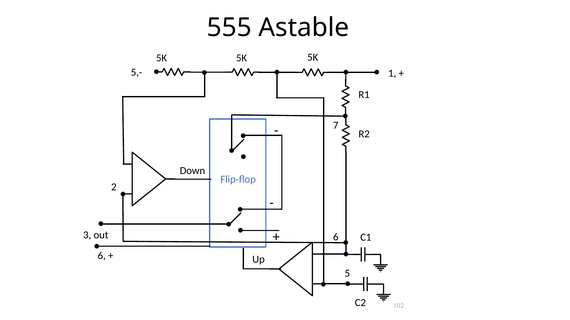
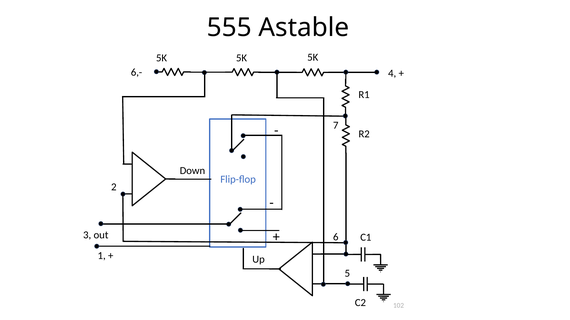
5,-: 5,- -> 6,-
1: 1 -> 4
6 at (102, 256): 6 -> 1
